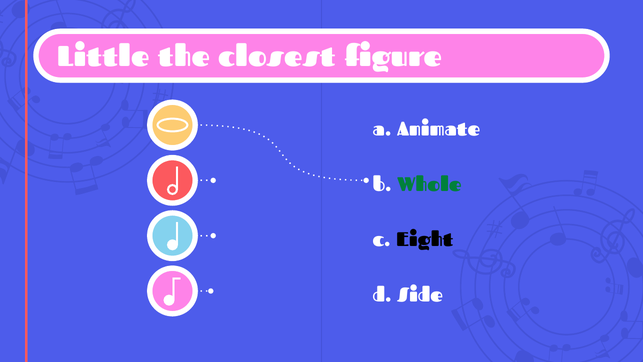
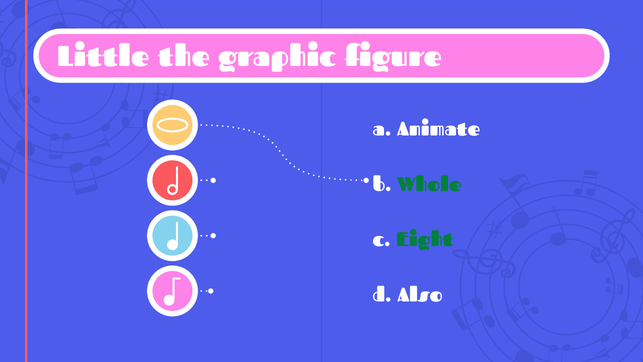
closest: closest -> graphic
Eight colour: black -> green
Side: Side -> Also
